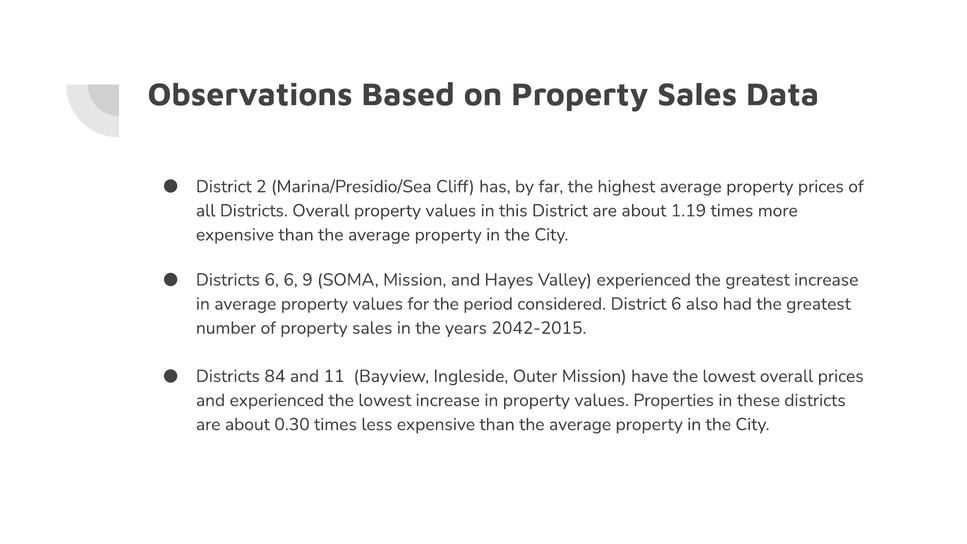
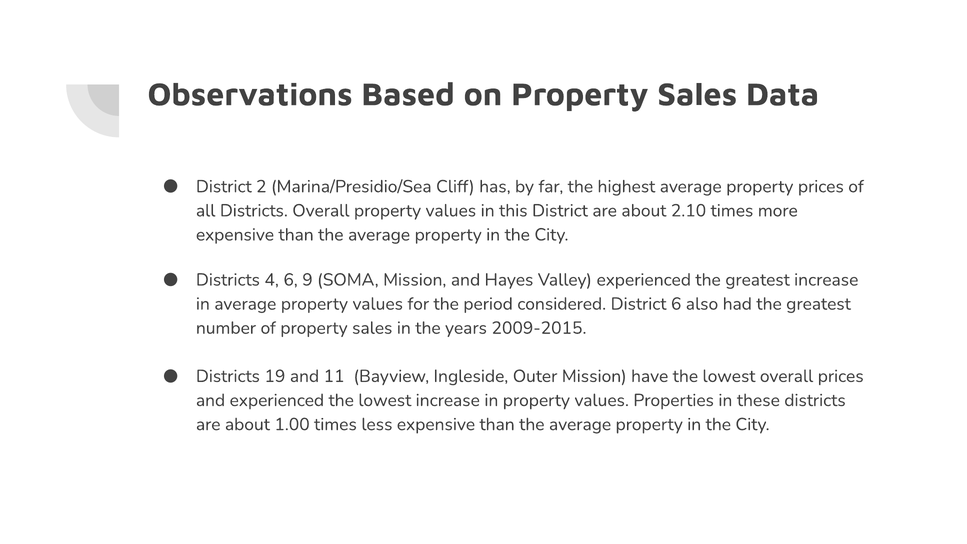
1.19: 1.19 -> 2.10
Districts 6: 6 -> 4
2042-2015: 2042-2015 -> 2009-2015
84: 84 -> 19
0.30: 0.30 -> 1.00
